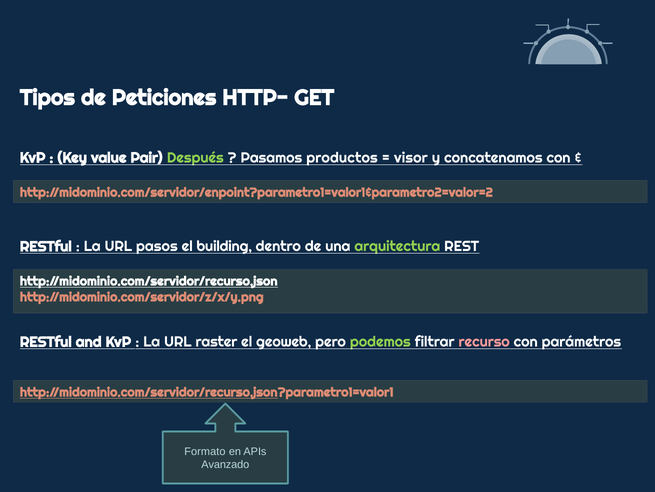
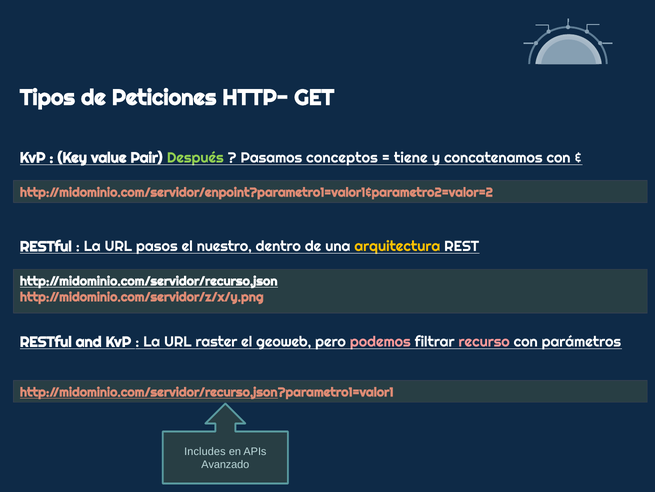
productos: productos -> conceptos
visor: visor -> tiene
building: building -> nuestro
arquitectura colour: light green -> yellow
podemos colour: light green -> pink
Formato: Formato -> Includes
